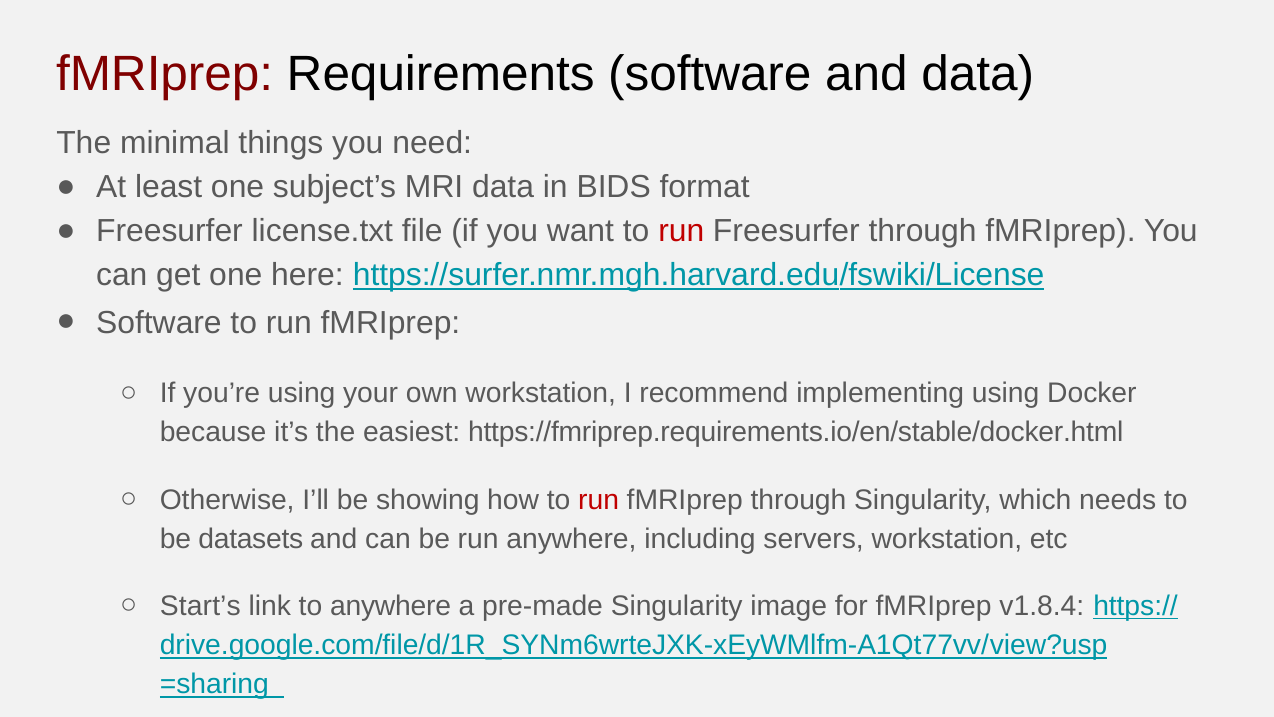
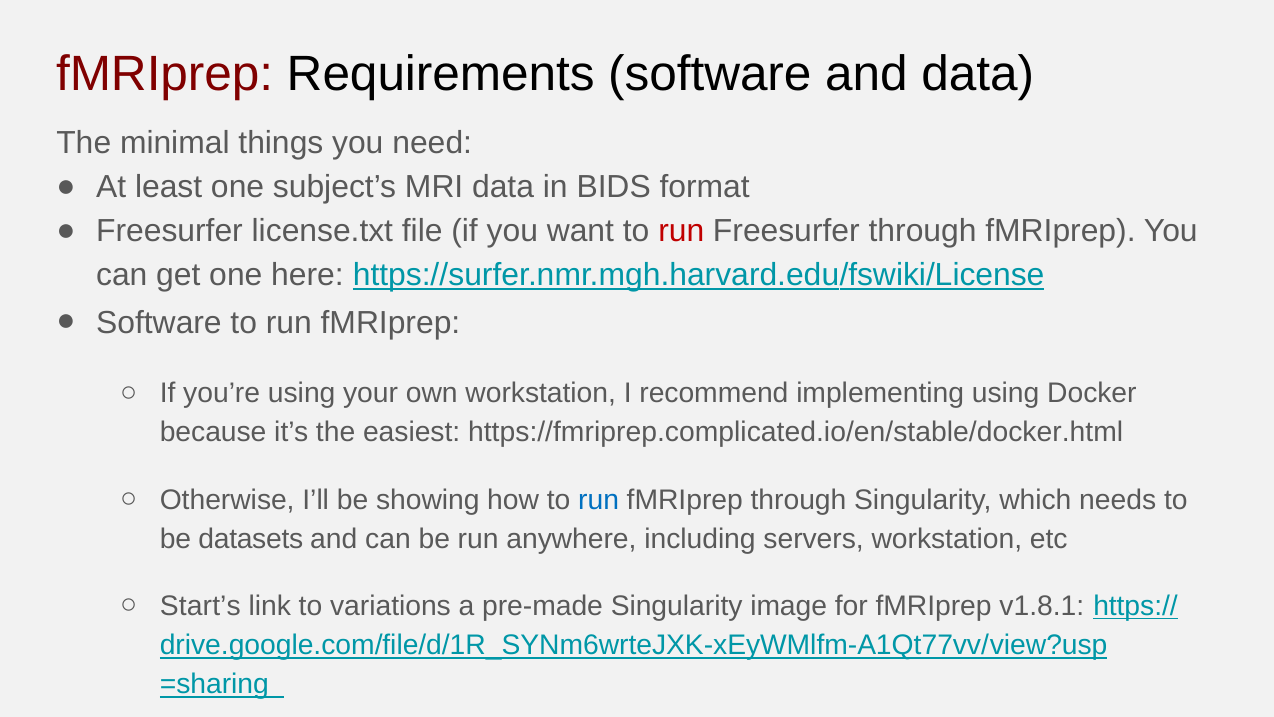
https://fmriprep.requirements.io/en/stable/docker.html: https://fmriprep.requirements.io/en/stable/docker.html -> https://fmriprep.complicated.io/en/stable/docker.html
run at (599, 500) colour: red -> blue
to anywhere: anywhere -> variations
v1.8.4: v1.8.4 -> v1.8.1
